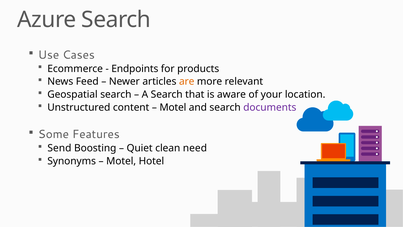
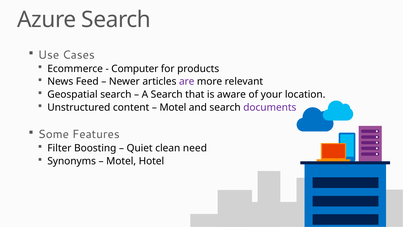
Endpoints: Endpoints -> Computer
are colour: orange -> purple
Send: Send -> Filter
